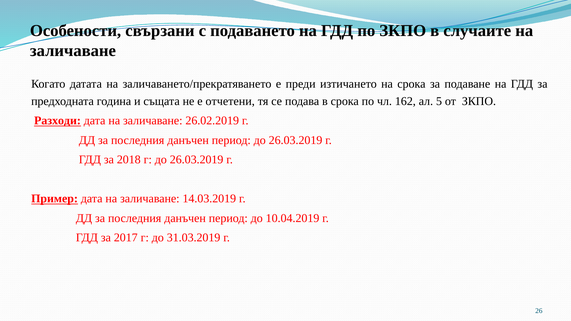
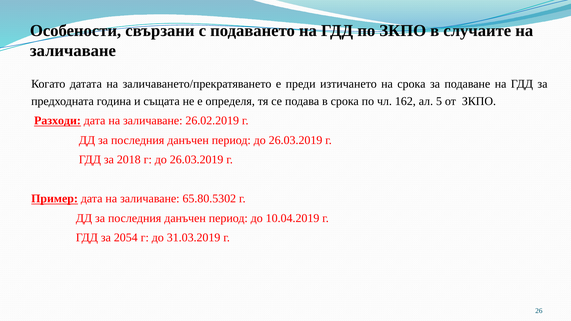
отчетени: отчетени -> определя
14.03.2019: 14.03.2019 -> 65.80.5302
2017: 2017 -> 2054
